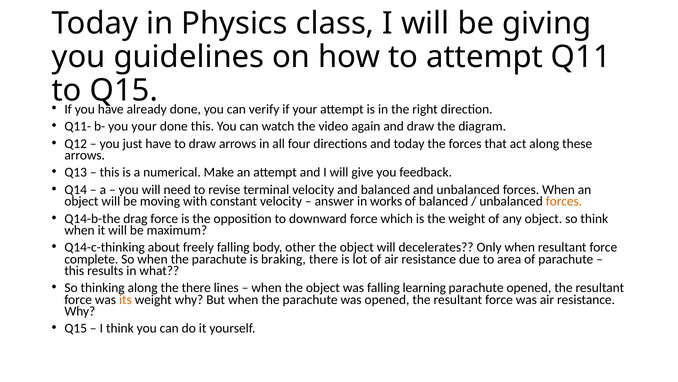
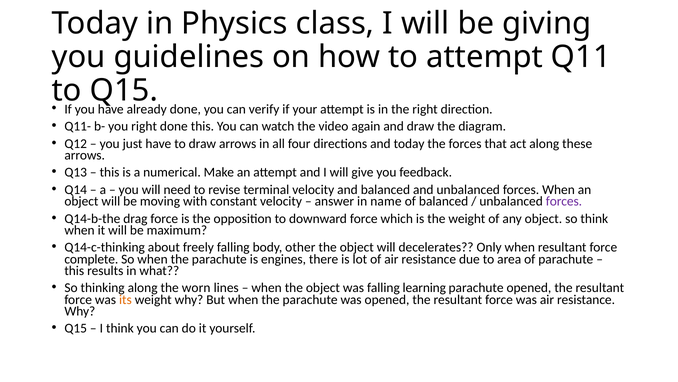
you your: your -> right
works: works -> name
forces at (564, 201) colour: orange -> purple
braking: braking -> engines
the there: there -> worn
